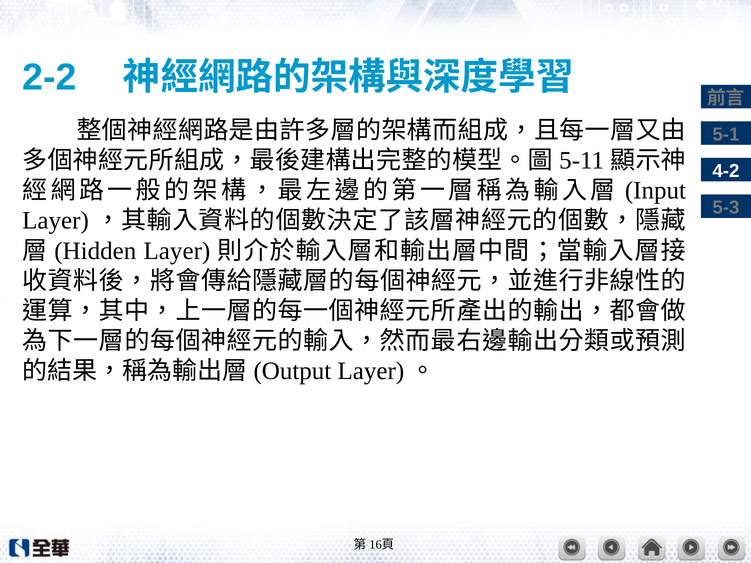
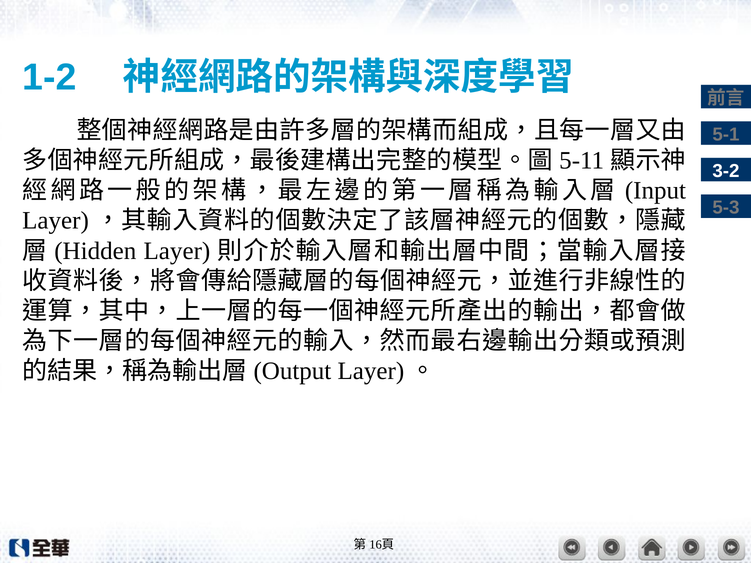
2-2: 2-2 -> 1-2
4-2: 4-2 -> 3-2
